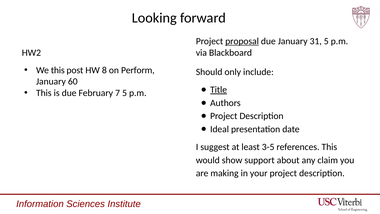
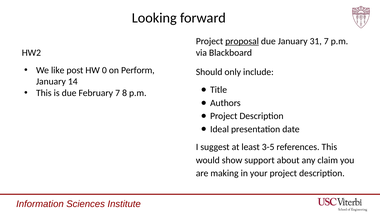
31 5: 5 -> 7
We this: this -> like
8: 8 -> 0
60: 60 -> 14
Title underline: present -> none
7 5: 5 -> 8
